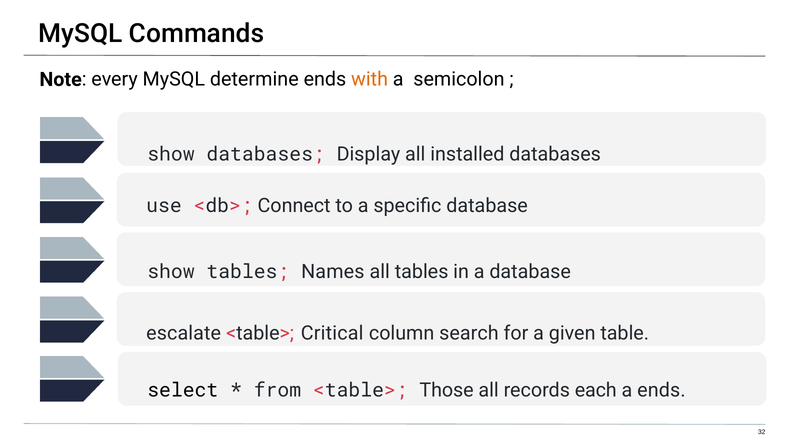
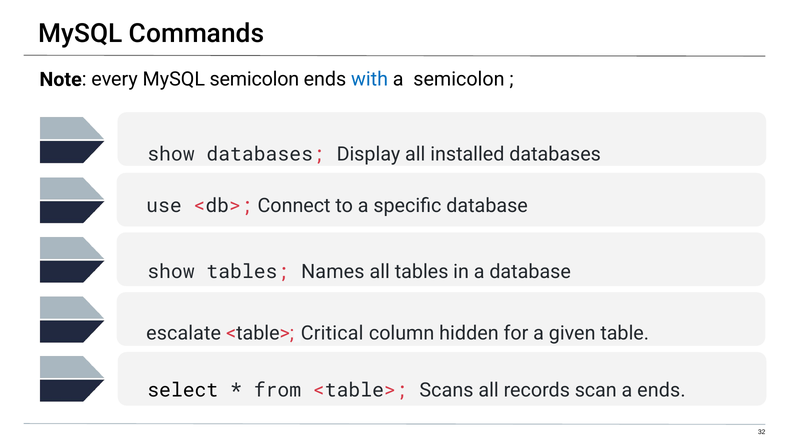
MySQL determine: determine -> semicolon
with colour: orange -> blue
search: search -> hidden
Those: Those -> Scans
each: each -> scan
